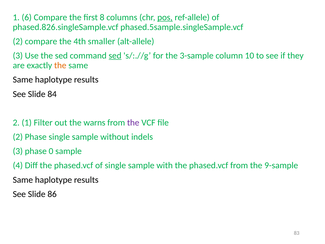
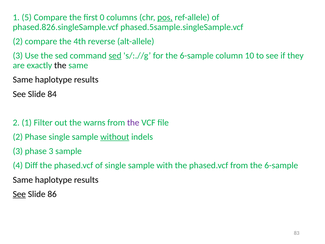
6: 6 -> 5
8: 8 -> 0
smaller: smaller -> reverse
for the 3-sample: 3-sample -> 6-sample
the at (60, 65) colour: orange -> black
without underline: none -> present
phase 0: 0 -> 3
from the 9-sample: 9-sample -> 6-sample
See at (19, 194) underline: none -> present
